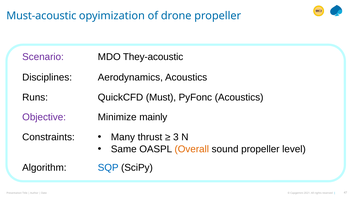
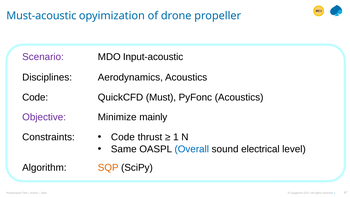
They-acoustic: They-acoustic -> Input-acoustic
Runs at (35, 97): Runs -> Code
Many at (123, 137): Many -> Code
3: 3 -> 1
Overall colour: orange -> blue
sound propeller: propeller -> electrical
SQP colour: blue -> orange
